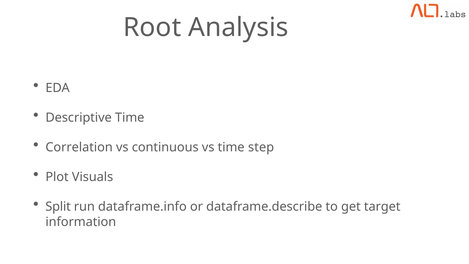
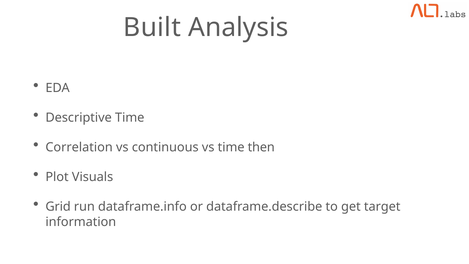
Root: Root -> Built
step: step -> then
Split: Split -> Grid
